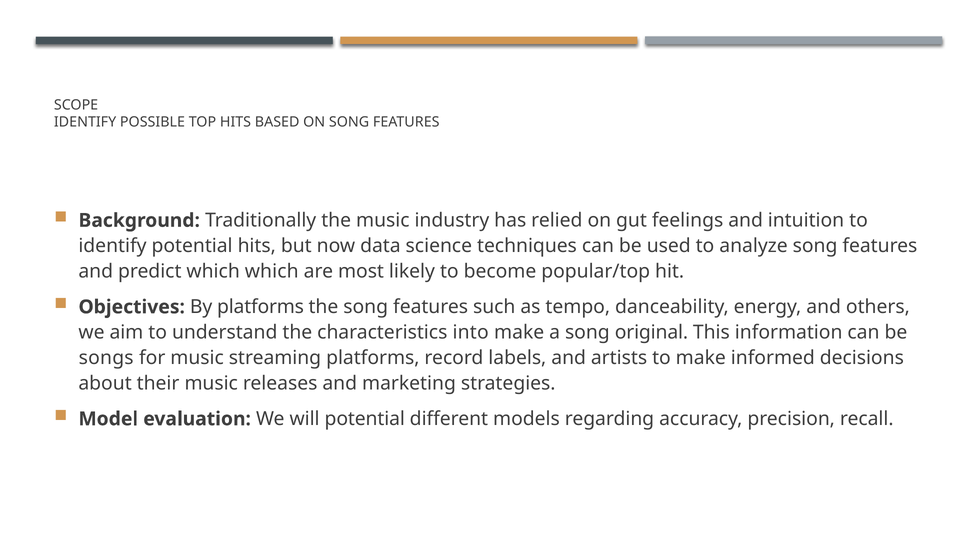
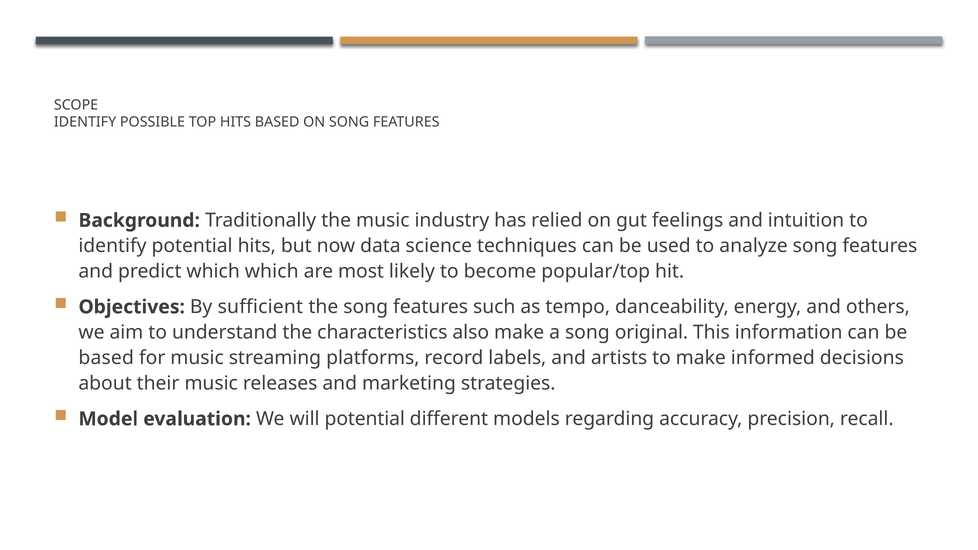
By platforms: platforms -> sufficient
into: into -> also
songs at (106, 358): songs -> based
